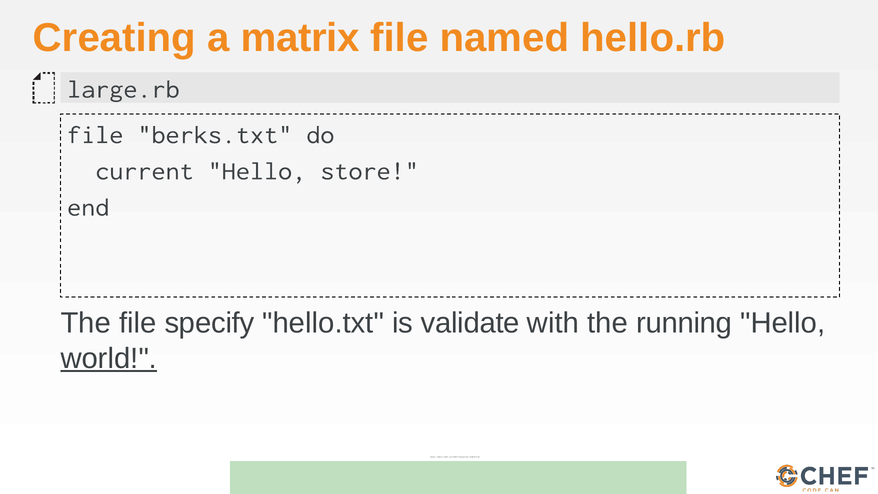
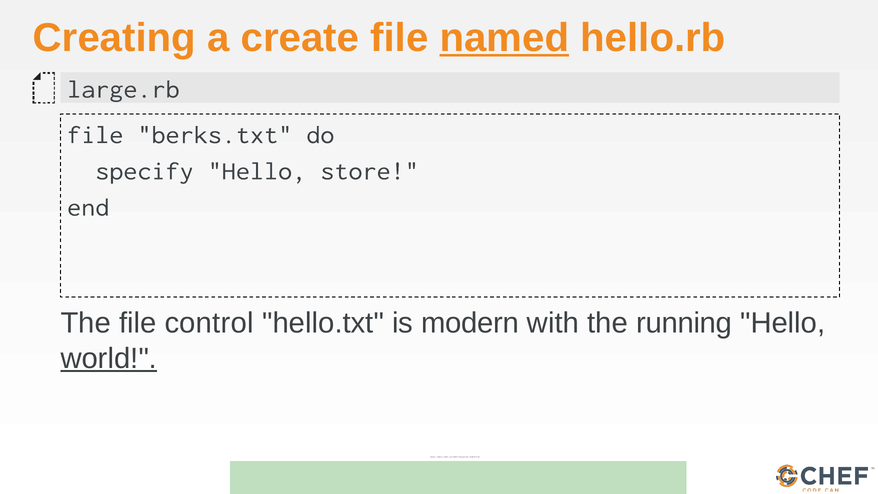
matrix: matrix -> create
named underline: none -> present
current: current -> specify
specify: specify -> control
validate: validate -> modern
